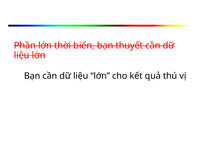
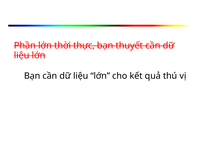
biến: biến -> thực
